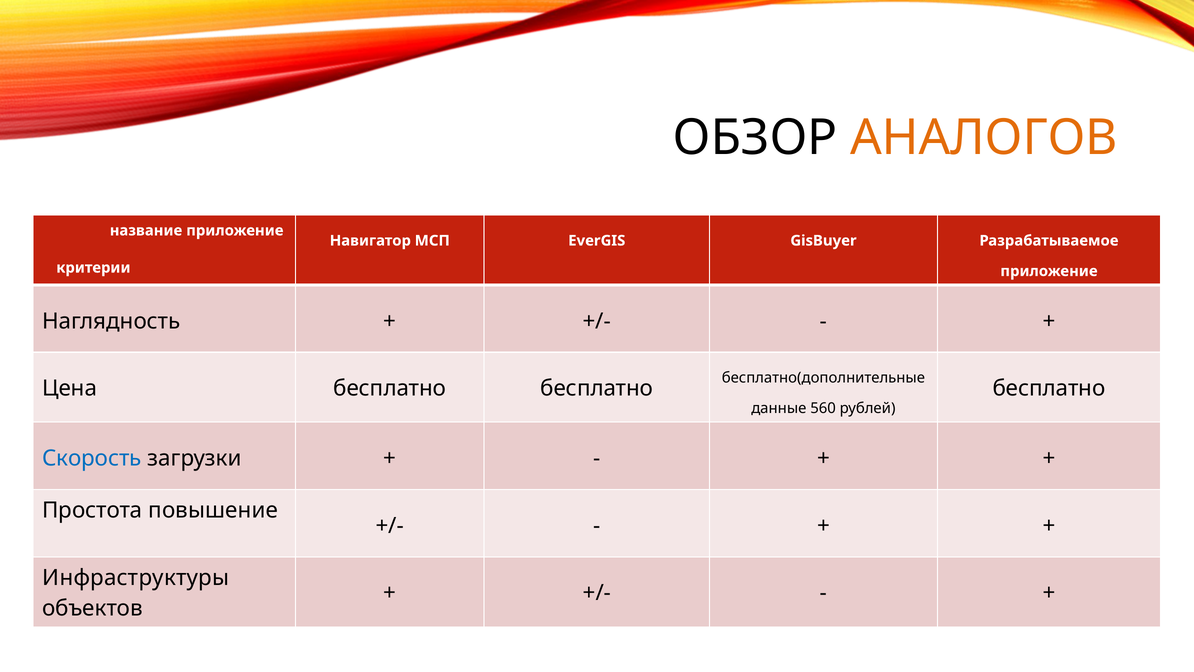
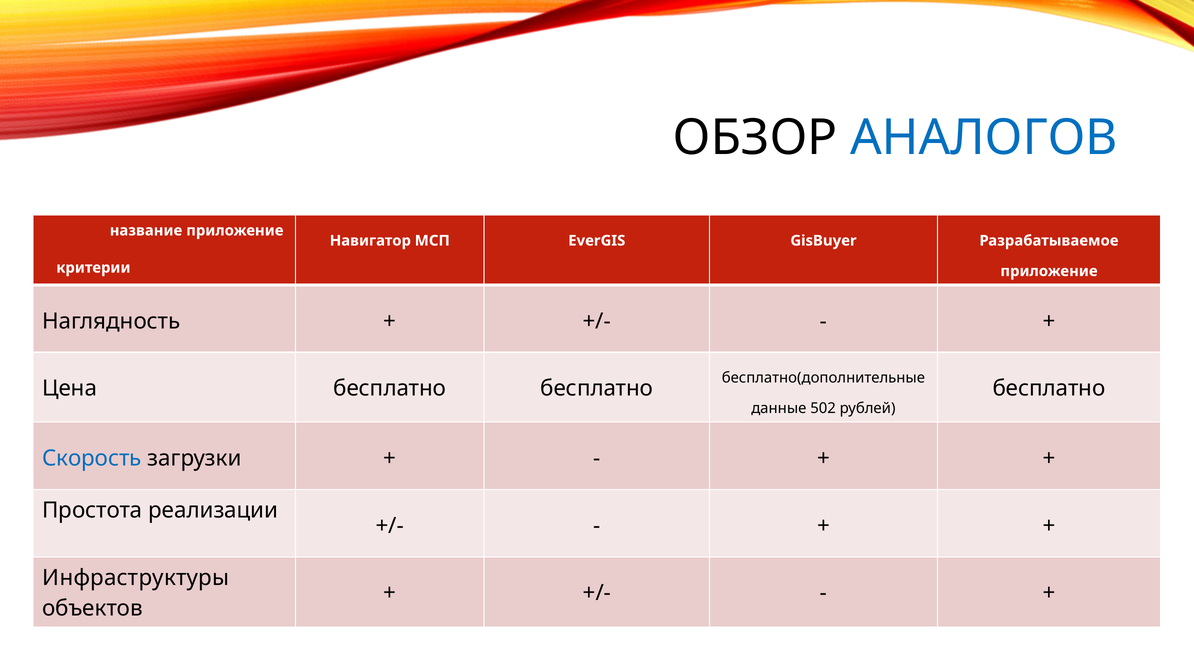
АНАЛОГОВ colour: orange -> blue
560: 560 -> 502
повышение: повышение -> реализации
